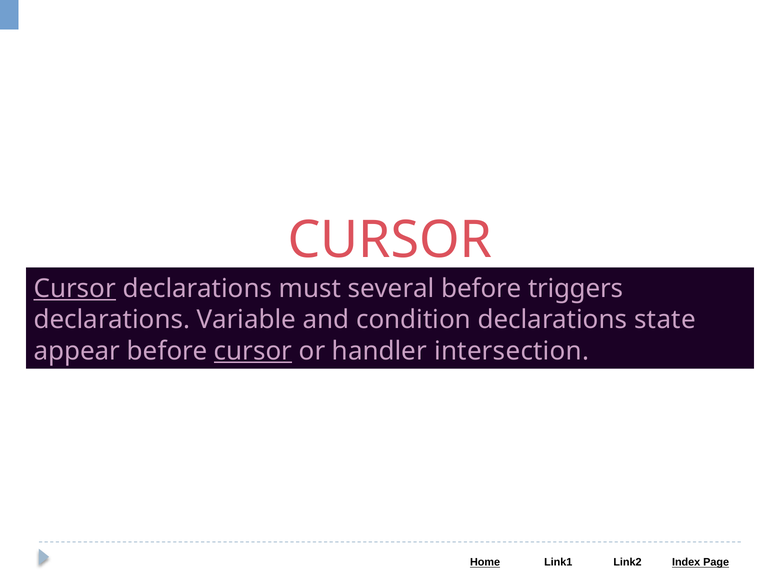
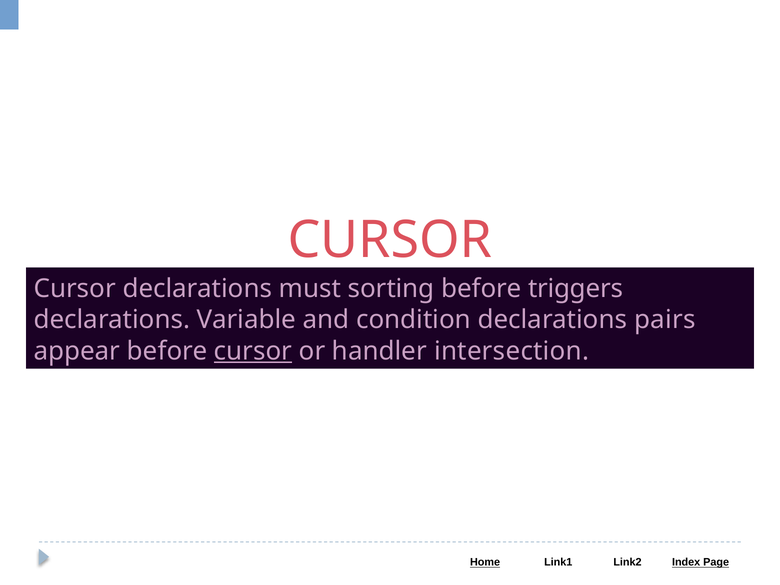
Cursor at (75, 289) underline: present -> none
several: several -> sorting
state: state -> pairs
